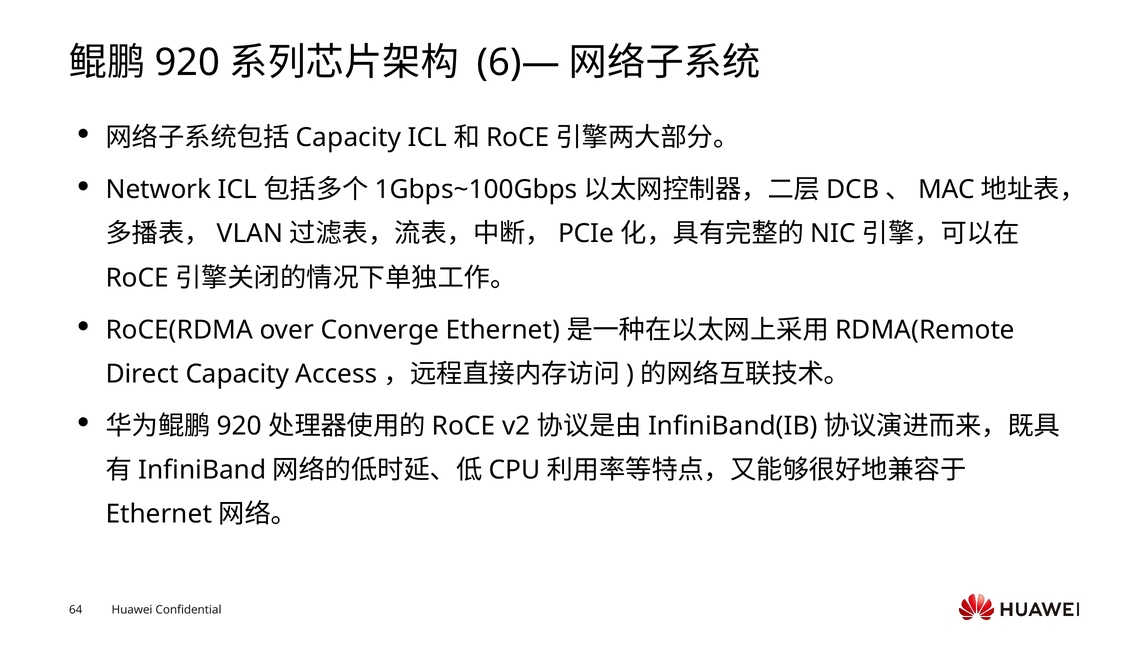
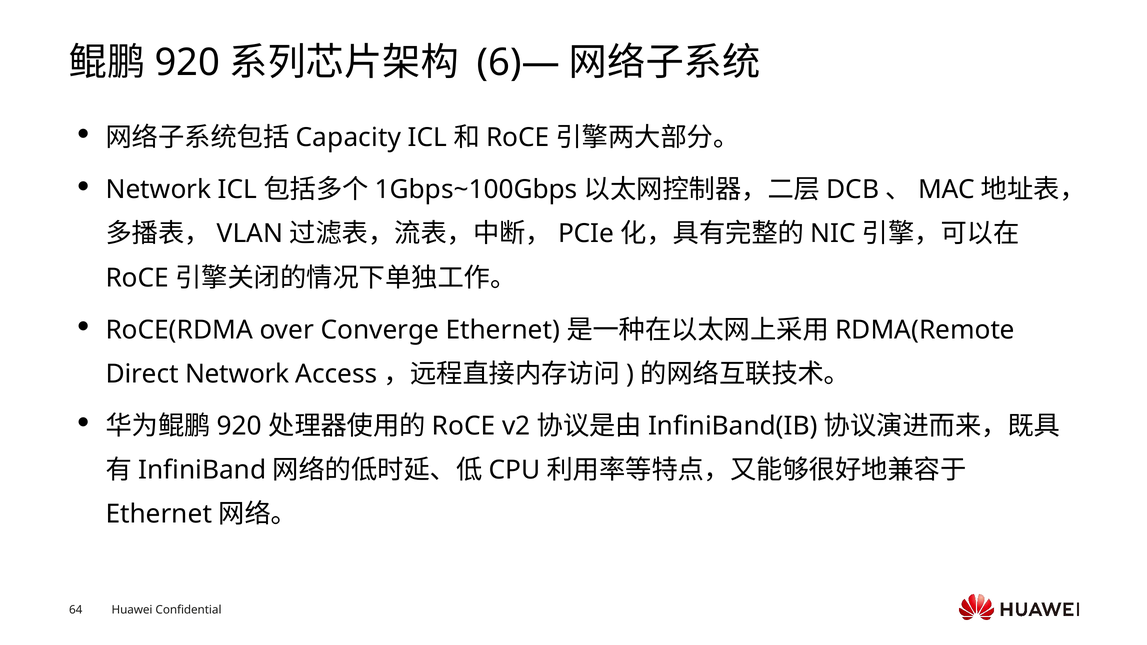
Direct Capacity: Capacity -> Network
